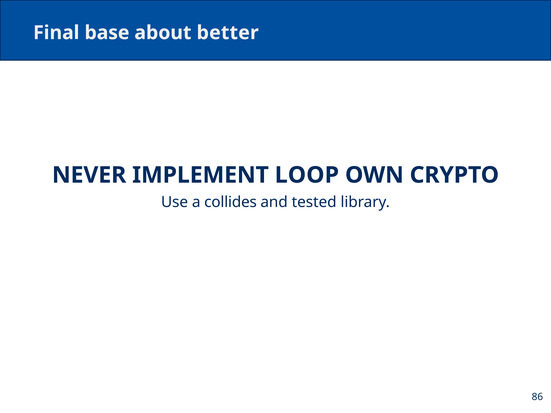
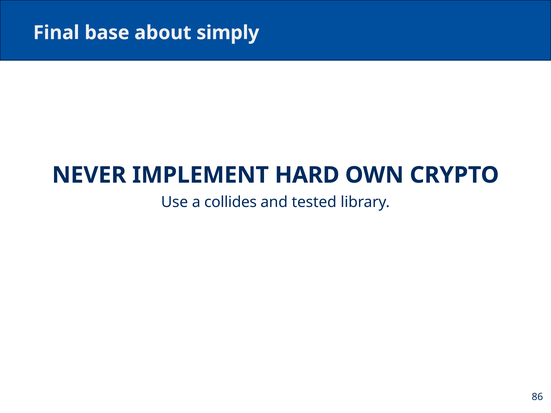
better: better -> simply
LOOP: LOOP -> HARD
